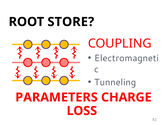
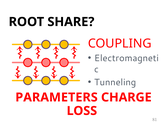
STORE: STORE -> SHARE
